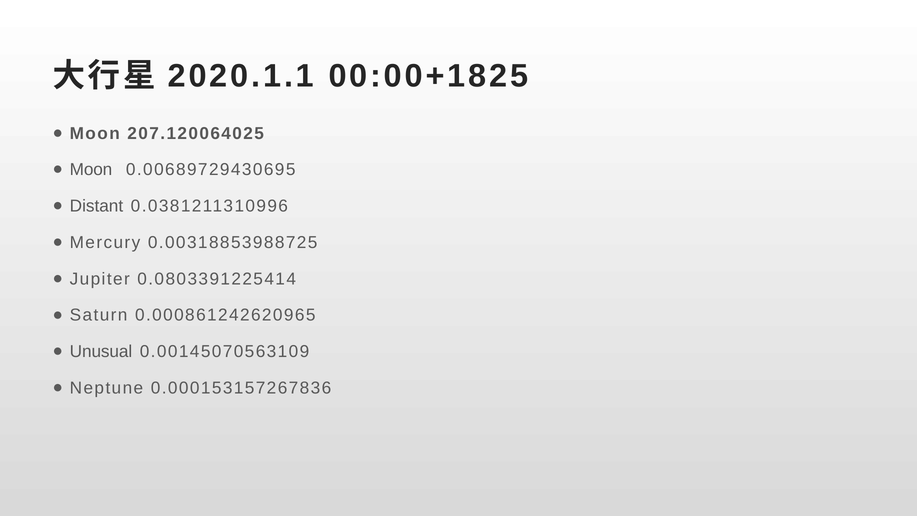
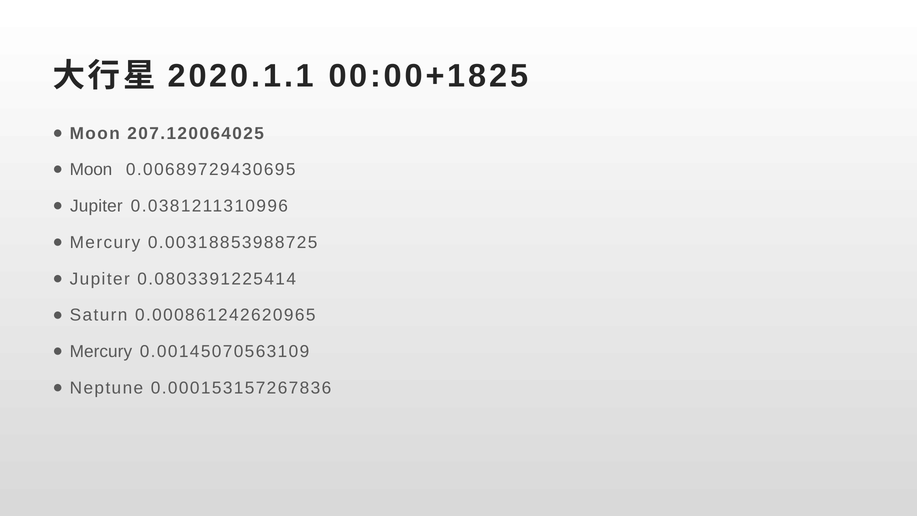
Distant at (96, 206): Distant -> Jupiter
Unusual at (101, 351): Unusual -> Mercury
